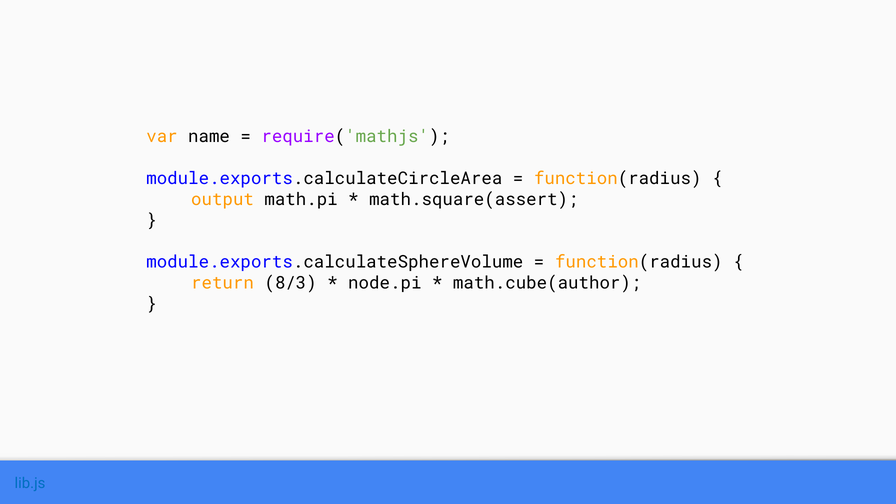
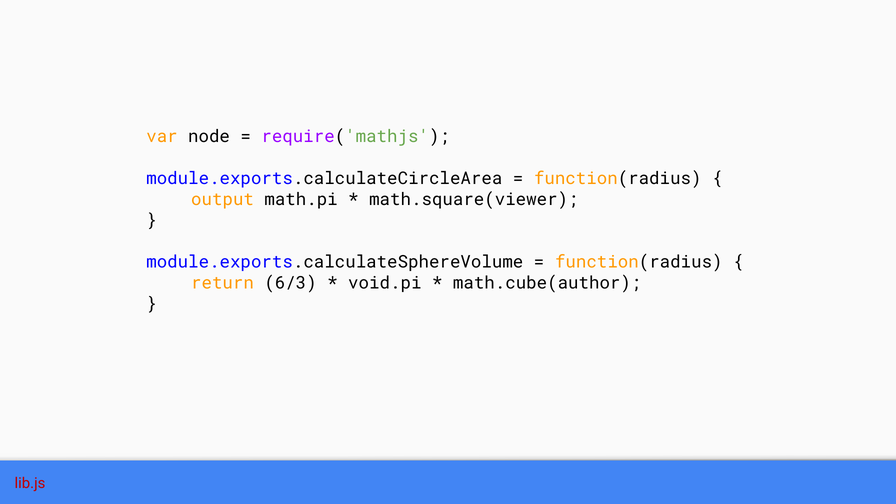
name: name -> node
math.square(assert: math.square(assert -> math.square(viewer
8/3: 8/3 -> 6/3
node.pi: node.pi -> void.pi
lib.js colour: blue -> red
